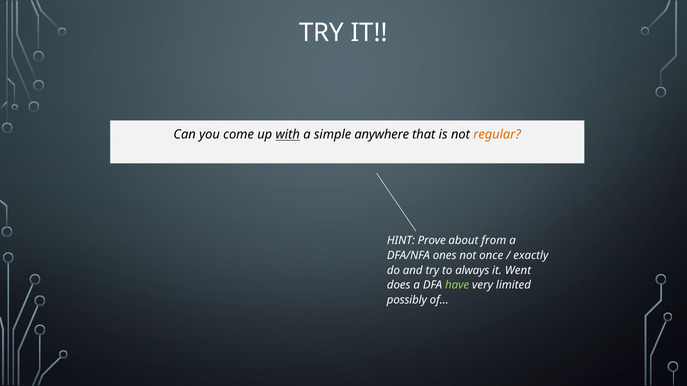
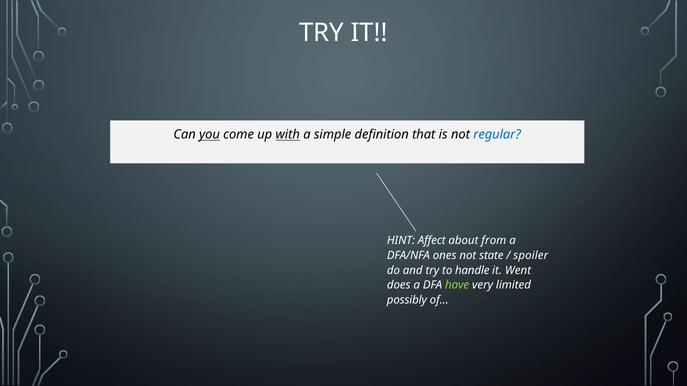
you underline: none -> present
anywhere: anywhere -> definition
regular colour: orange -> blue
Prove: Prove -> Affect
once: once -> state
exactly: exactly -> spoiler
always: always -> handle
